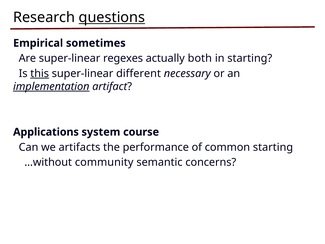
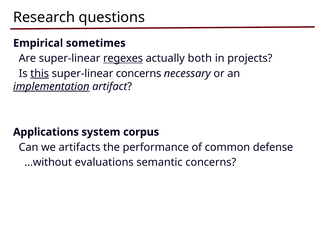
questions underline: present -> none
regexes underline: none -> present
in starting: starting -> projects
super-linear different: different -> concerns
course: course -> corpus
common starting: starting -> defense
community: community -> evaluations
